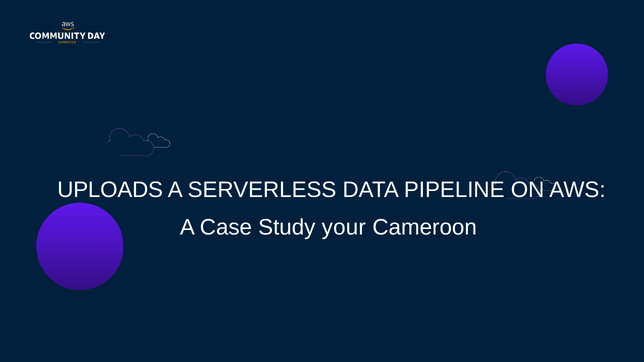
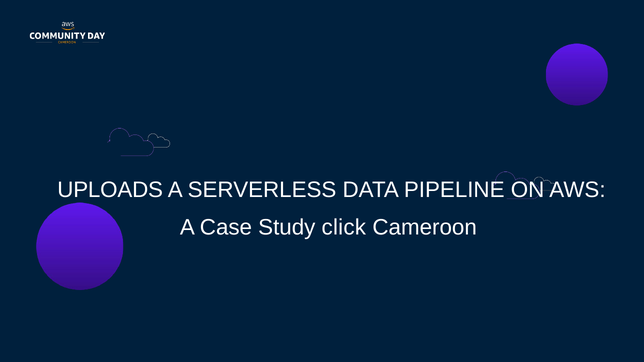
your: your -> click
